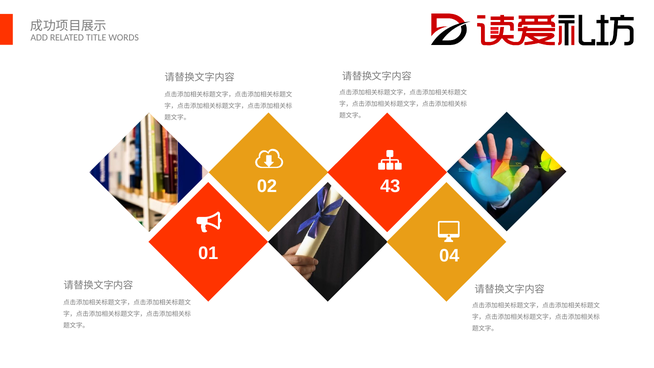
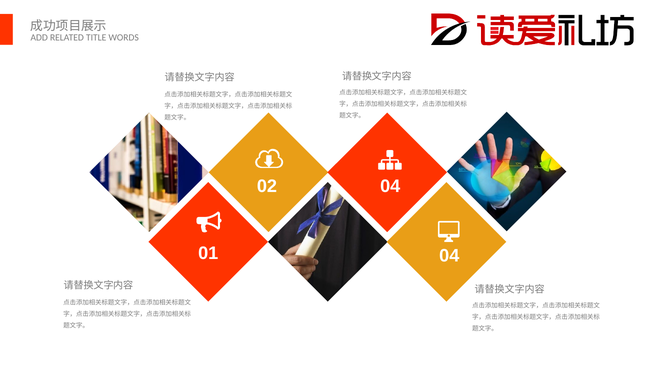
02 43: 43 -> 04
